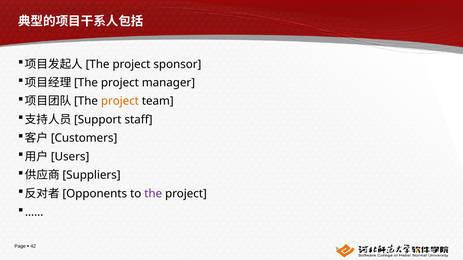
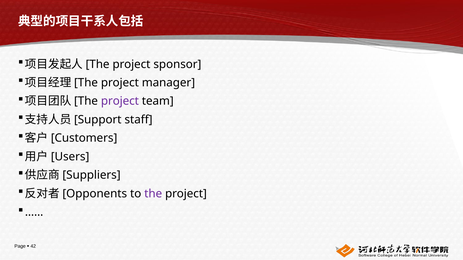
project at (120, 101) colour: orange -> purple
